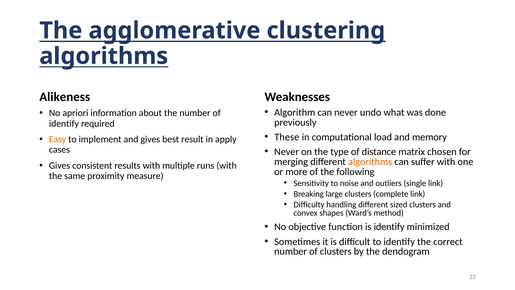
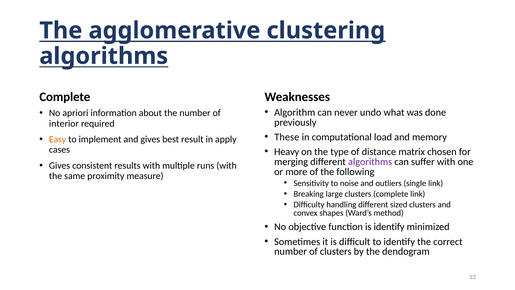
Alikeness at (65, 97): Alikeness -> Complete
identify at (64, 123): identify -> interior
Never at (287, 152): Never -> Heavy
algorithms at (370, 162) colour: orange -> purple
